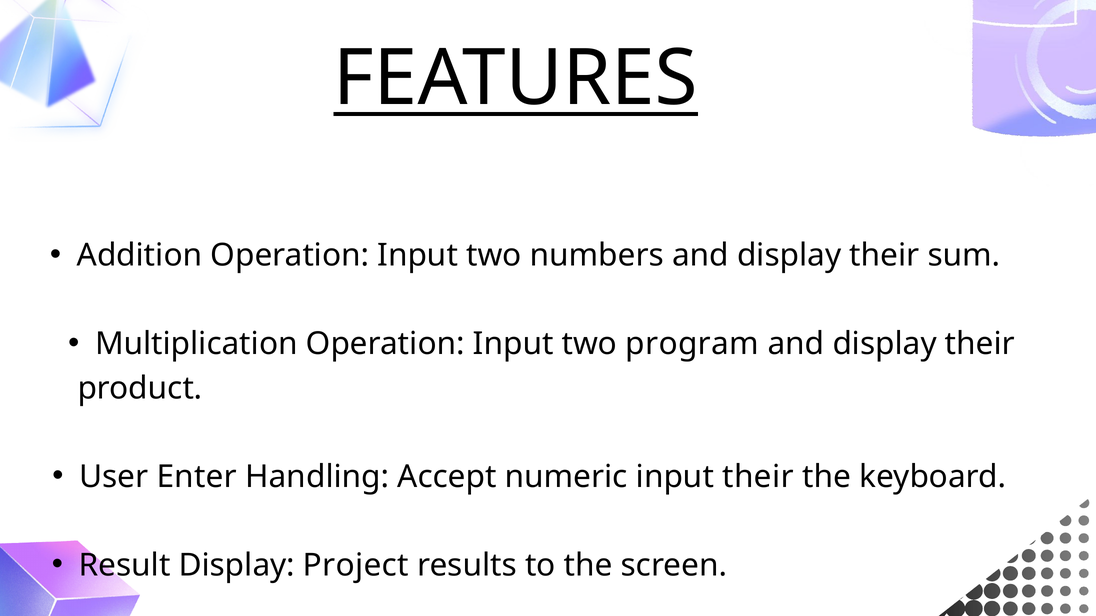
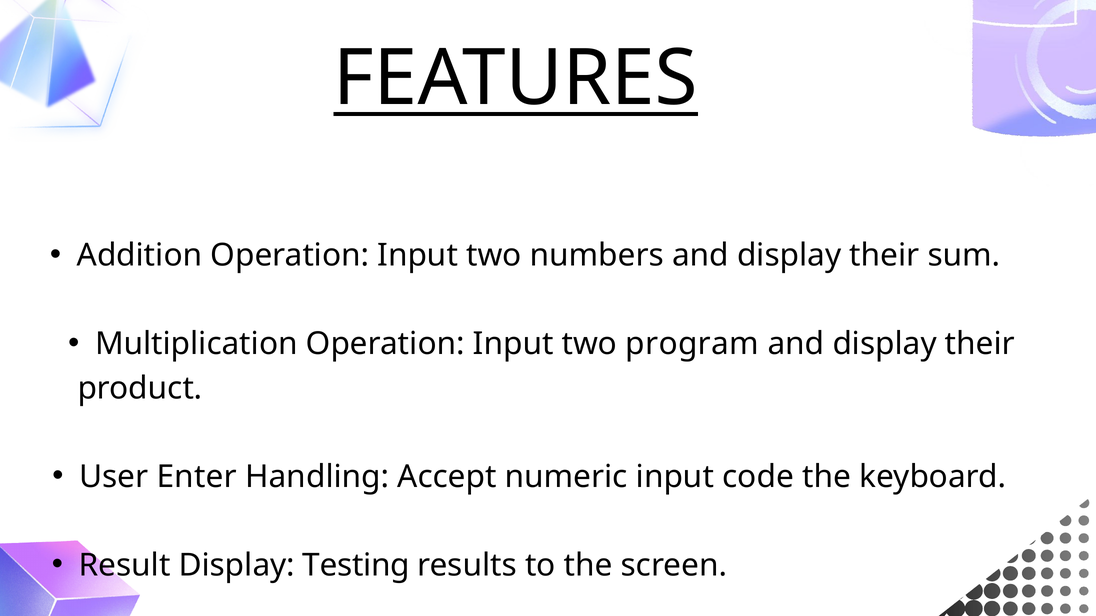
input their: their -> code
Project: Project -> Testing
